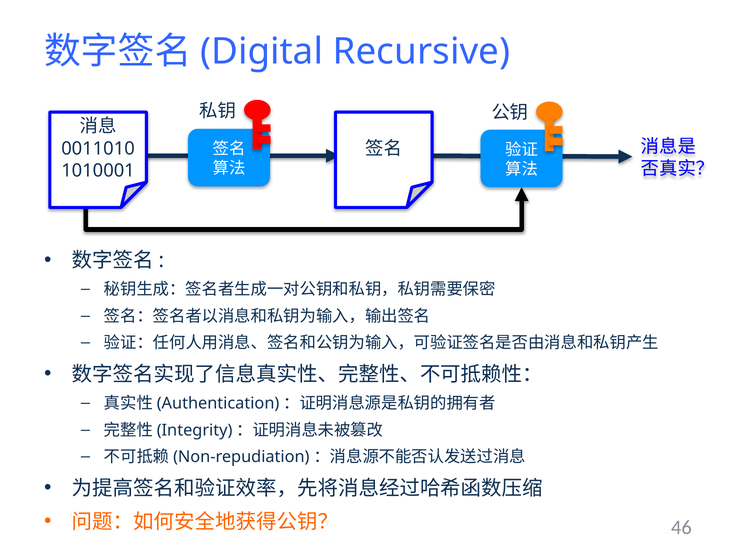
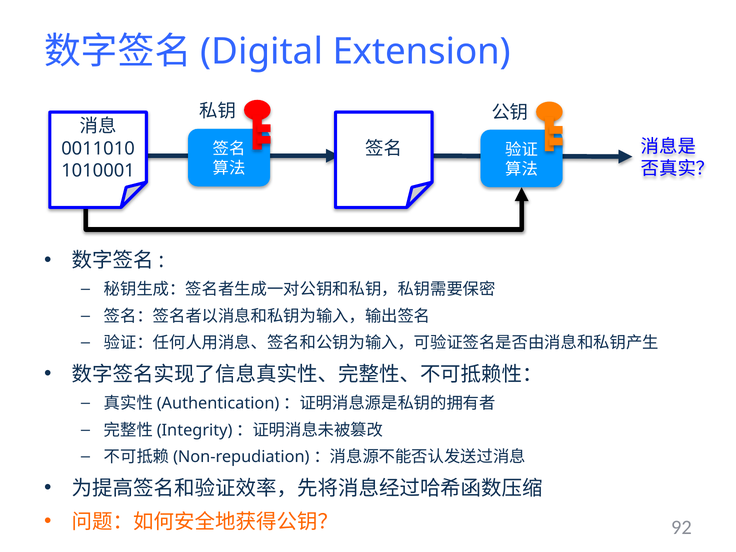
Recursive: Recursive -> Extension
46: 46 -> 92
